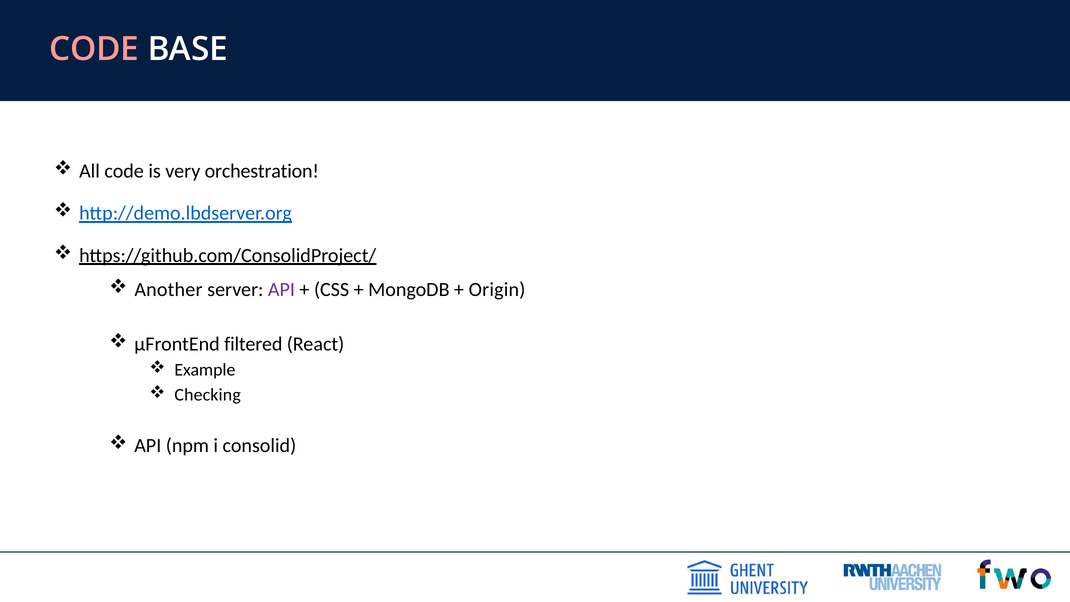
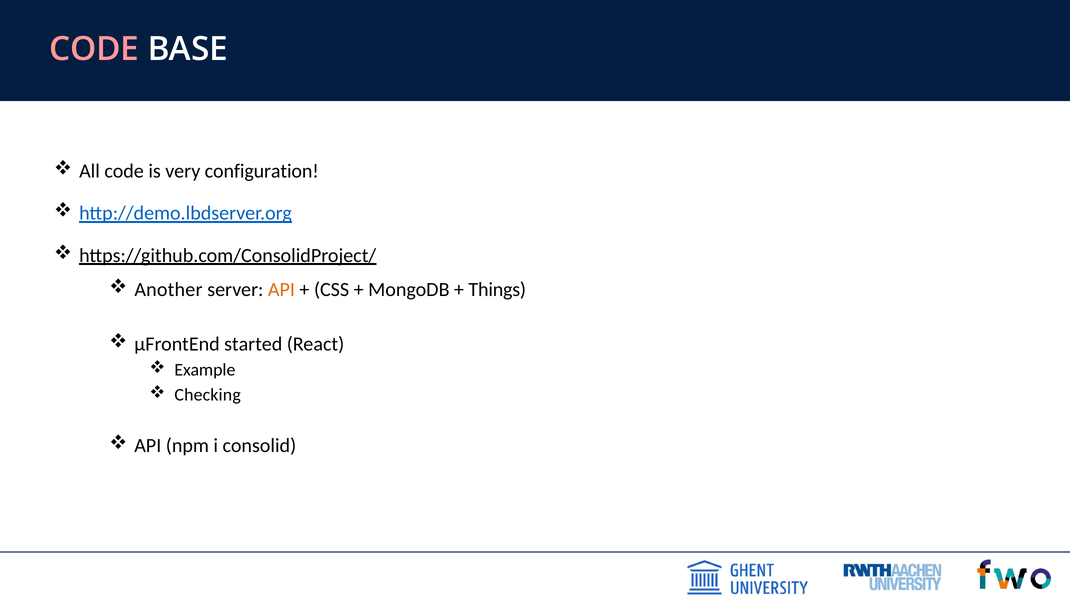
orchestration: orchestration -> configuration
API at (281, 289) colour: purple -> orange
Origin: Origin -> Things
filtered: filtered -> started
